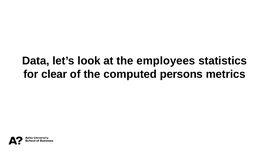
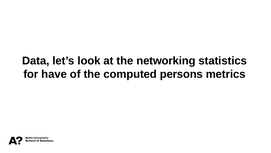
employees: employees -> networking
clear: clear -> have
